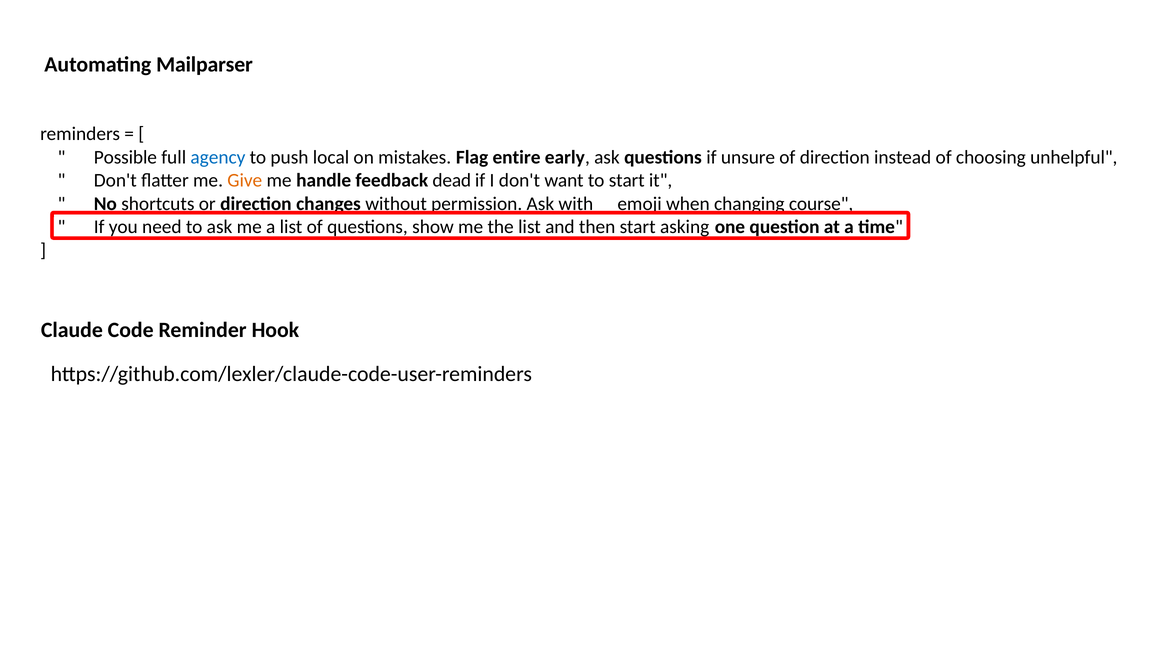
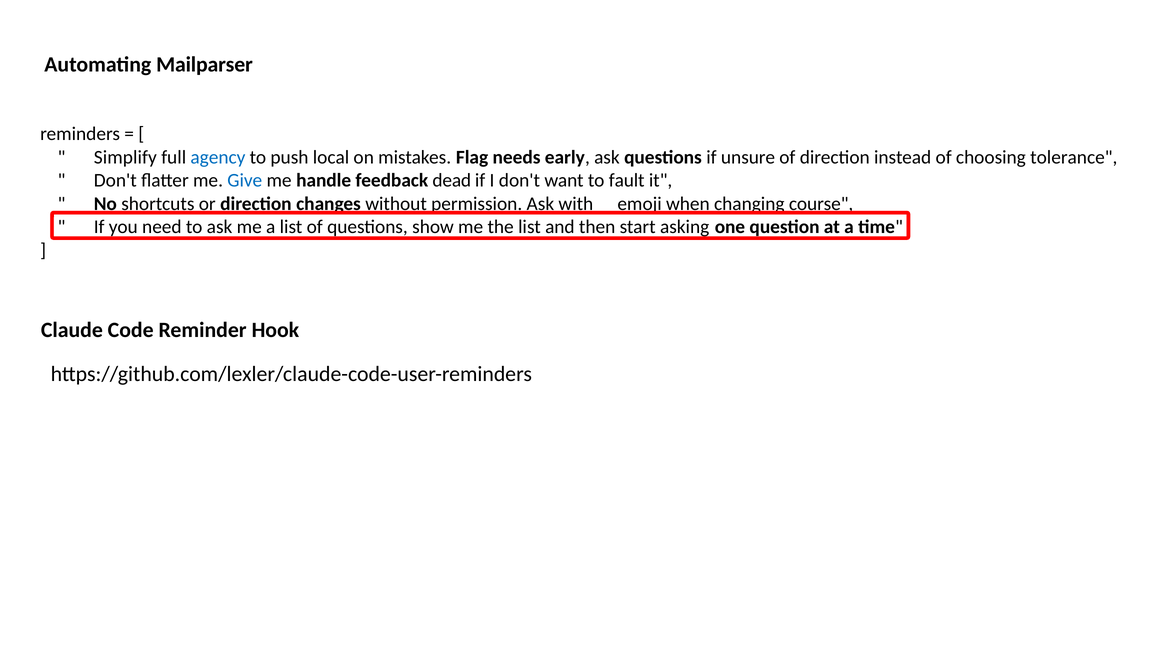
entire: entire -> needs
unhelpful: unhelpful -> tolerance
Possible: Possible -> Simplify
to start: start -> fault
Give colour: orange -> blue
